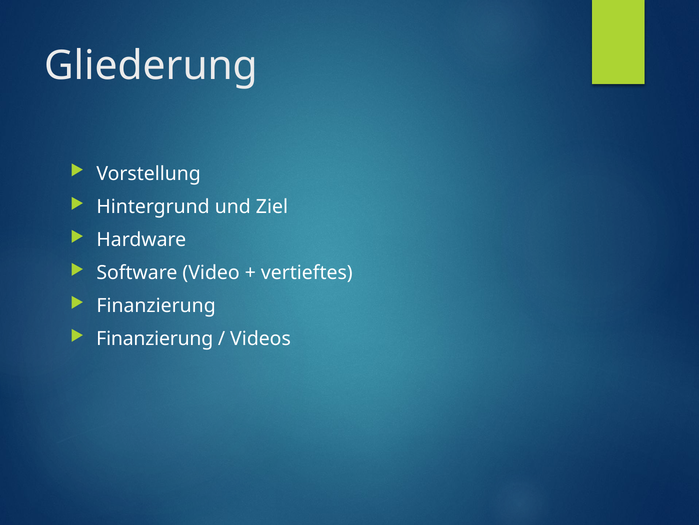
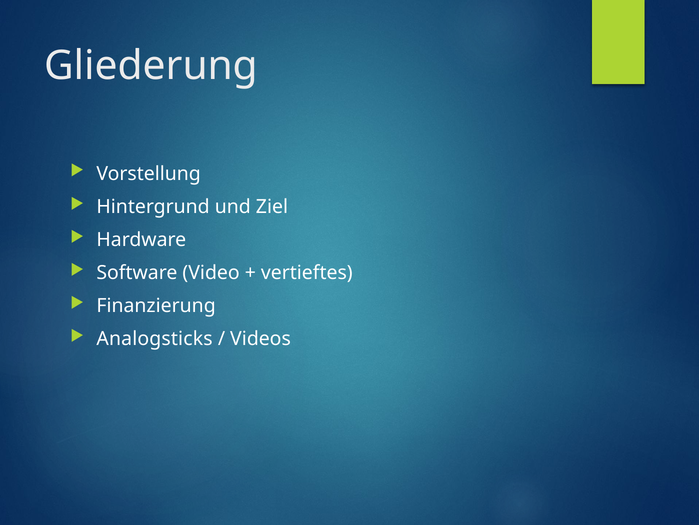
Finanzierung at (155, 339): Finanzierung -> Analogsticks
